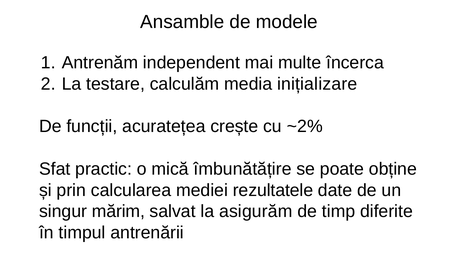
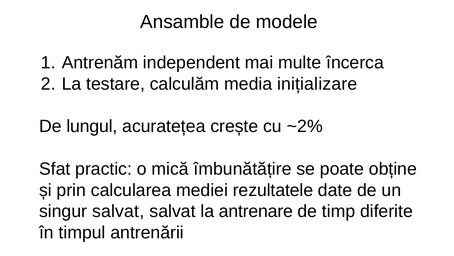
funcții: funcții -> lungul
singur mărim: mărim -> salvat
asigurăm: asigurăm -> antrenare
